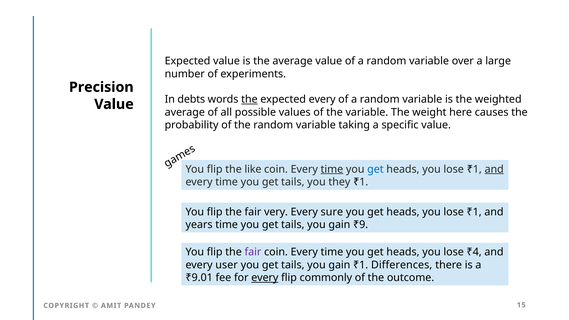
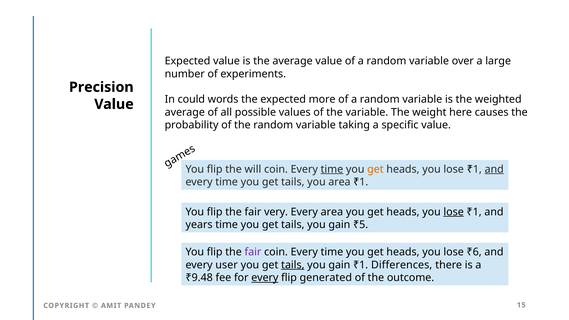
debts: debts -> could
the at (249, 99) underline: present -> none
expected every: every -> more
like: like -> will
get at (375, 169) colour: blue -> orange
you they: they -> area
Every sure: sure -> area
lose at (454, 212) underline: none -> present
₹9: ₹9 -> ₹5
₹4: ₹4 -> ₹6
tails at (293, 265) underline: none -> present
₹9.01: ₹9.01 -> ₹9.48
commonly: commonly -> generated
